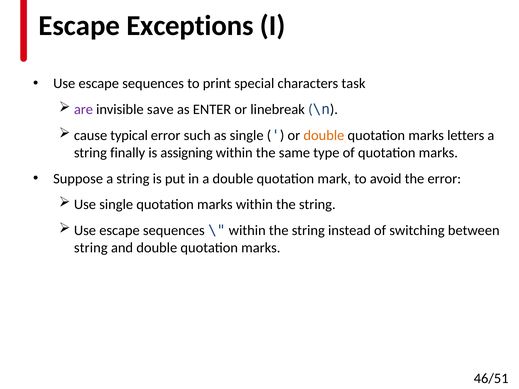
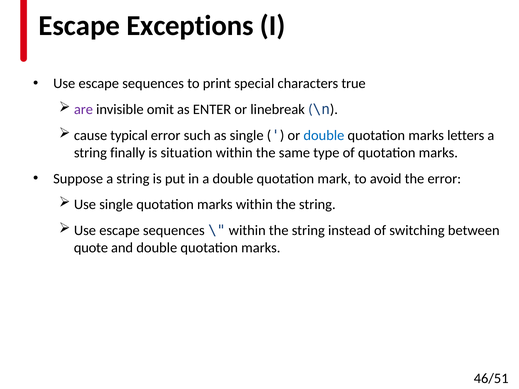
task: task -> true
save: save -> omit
double at (324, 135) colour: orange -> blue
assigning: assigning -> situation
string at (91, 248): string -> quote
